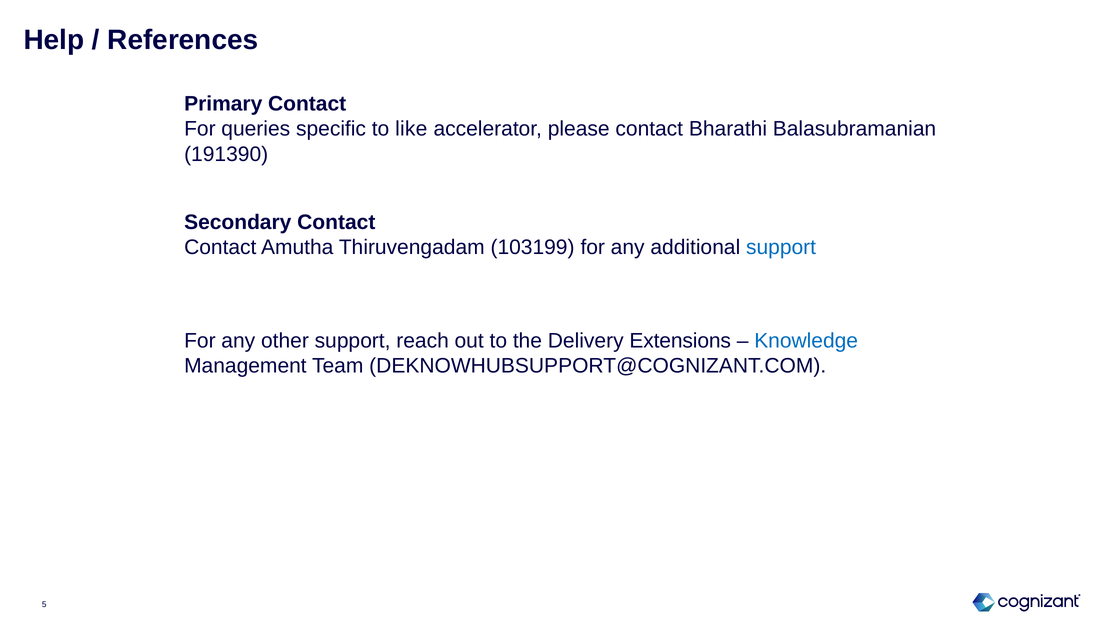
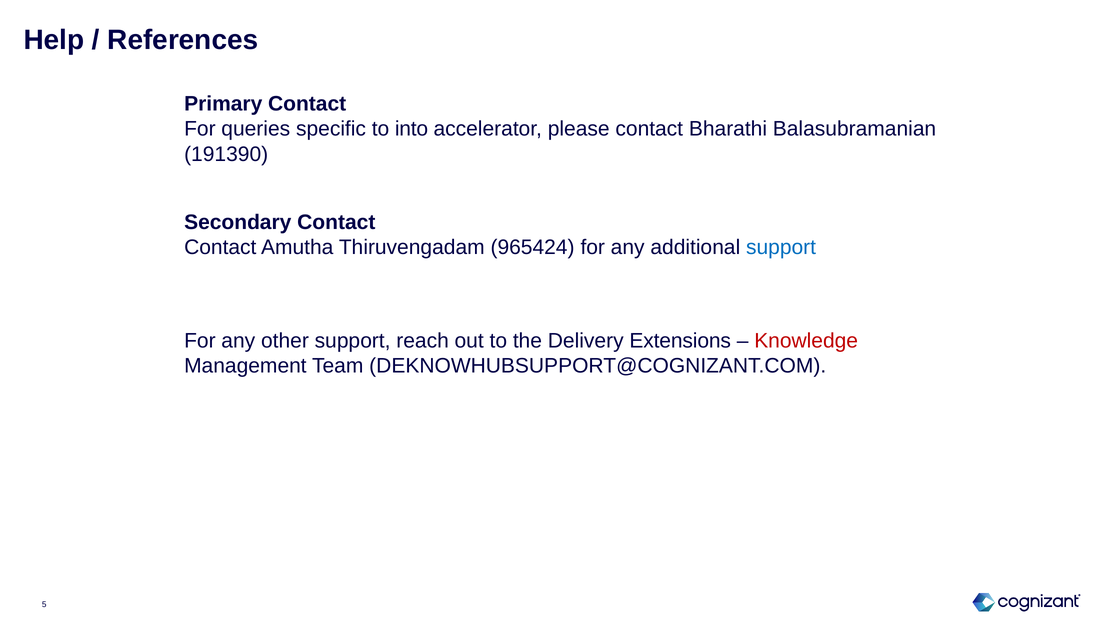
like: like -> into
103199: 103199 -> 965424
Knowledge colour: blue -> red
